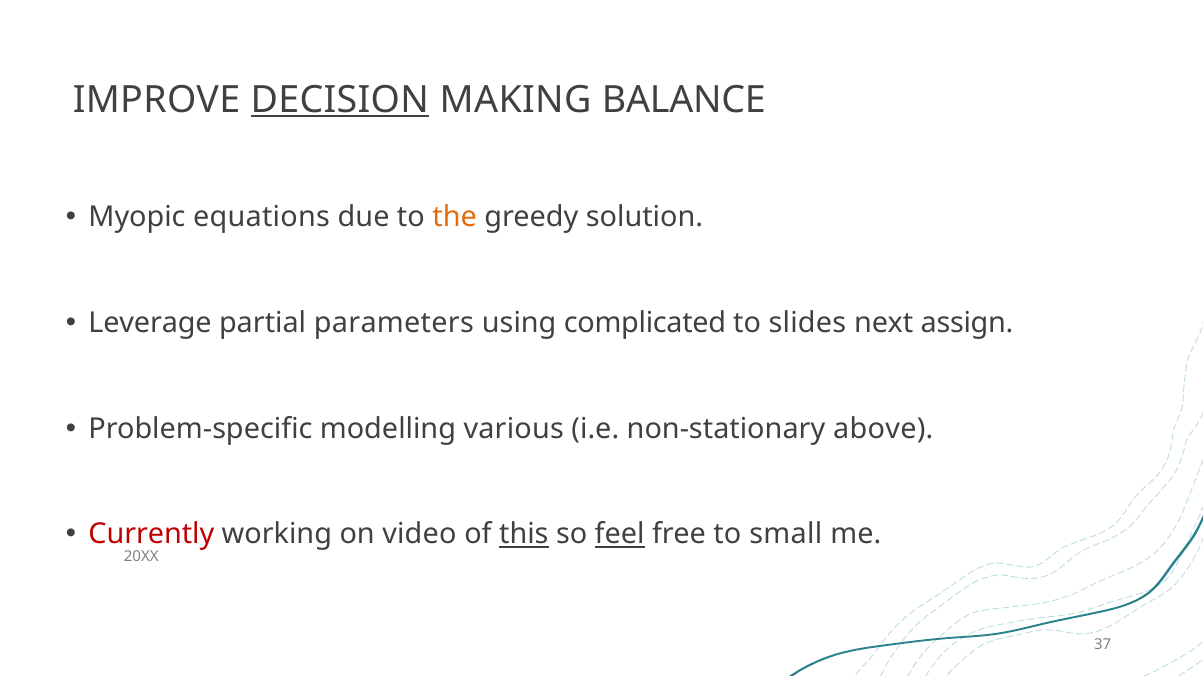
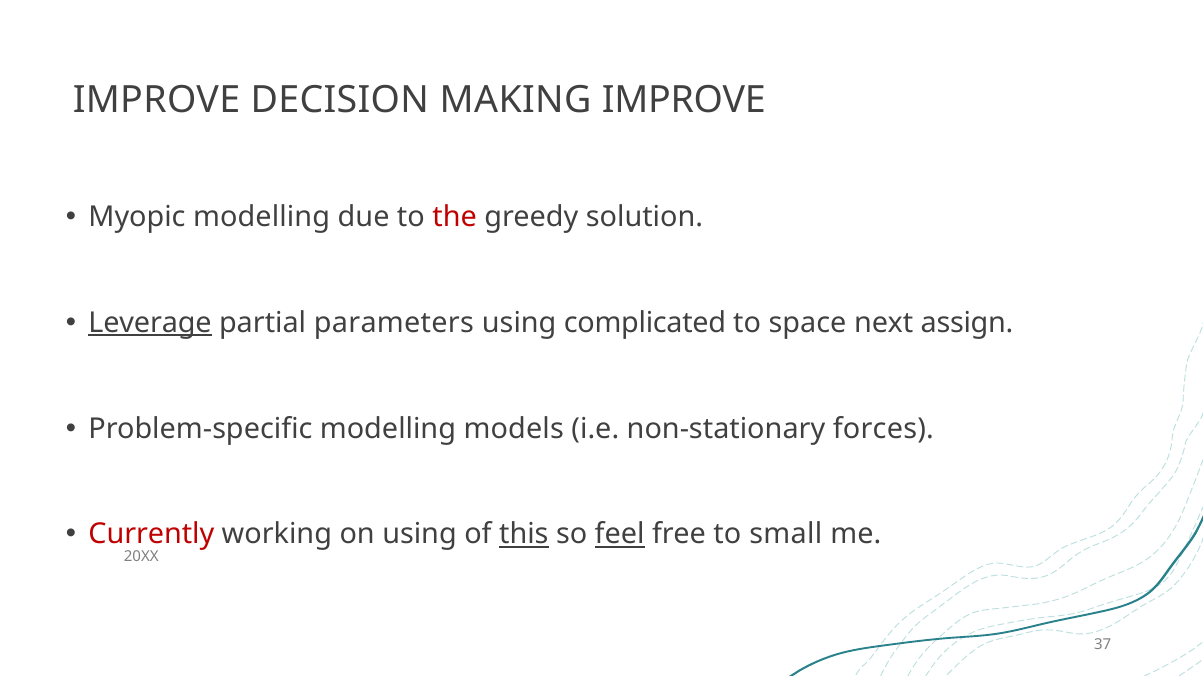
DECISION underline: present -> none
MAKING BALANCE: BALANCE -> IMPROVE
Myopic equations: equations -> modelling
the colour: orange -> red
Leverage underline: none -> present
slides: slides -> space
various: various -> models
above: above -> forces
on video: video -> using
